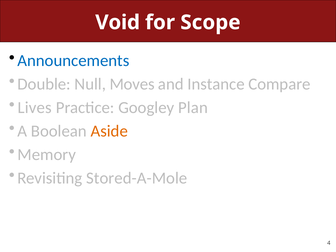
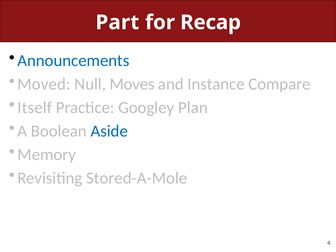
Void: Void -> Part
Scope: Scope -> Recap
Double: Double -> Moved
Lives: Lives -> Itself
Aside colour: orange -> blue
